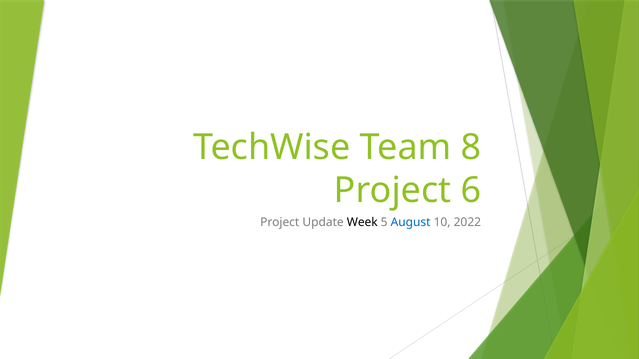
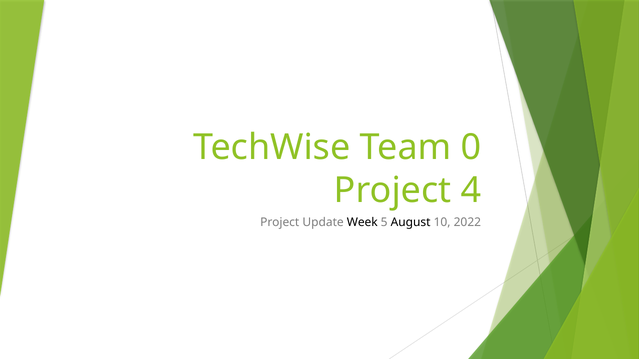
8: 8 -> 0
6: 6 -> 4
August colour: blue -> black
